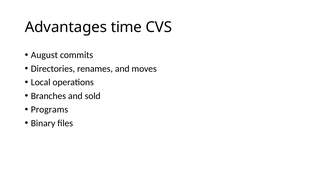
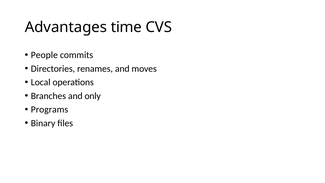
August: August -> People
sold: sold -> only
